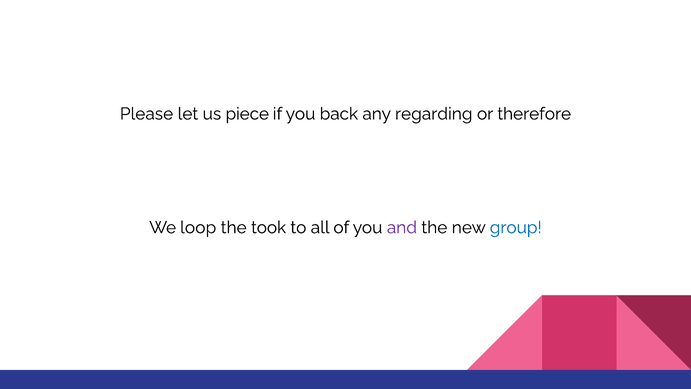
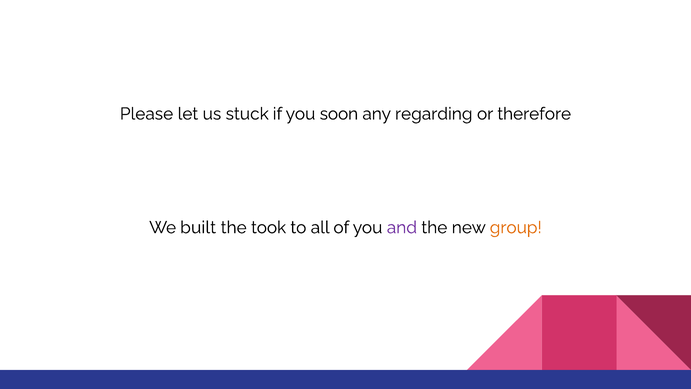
piece: piece -> stuck
back: back -> soon
loop: loop -> built
group colour: blue -> orange
